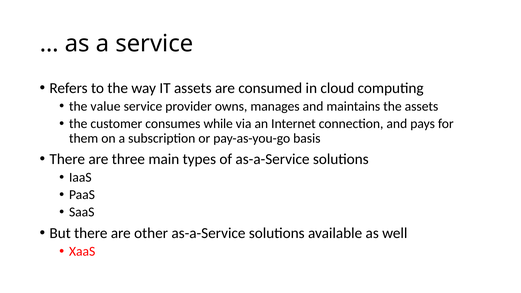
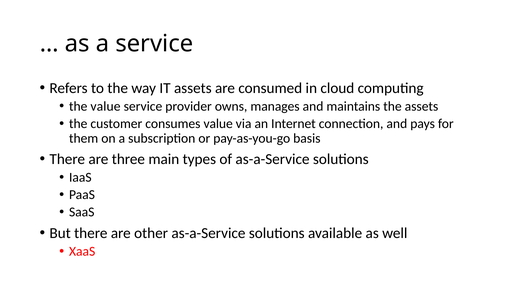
consumes while: while -> value
